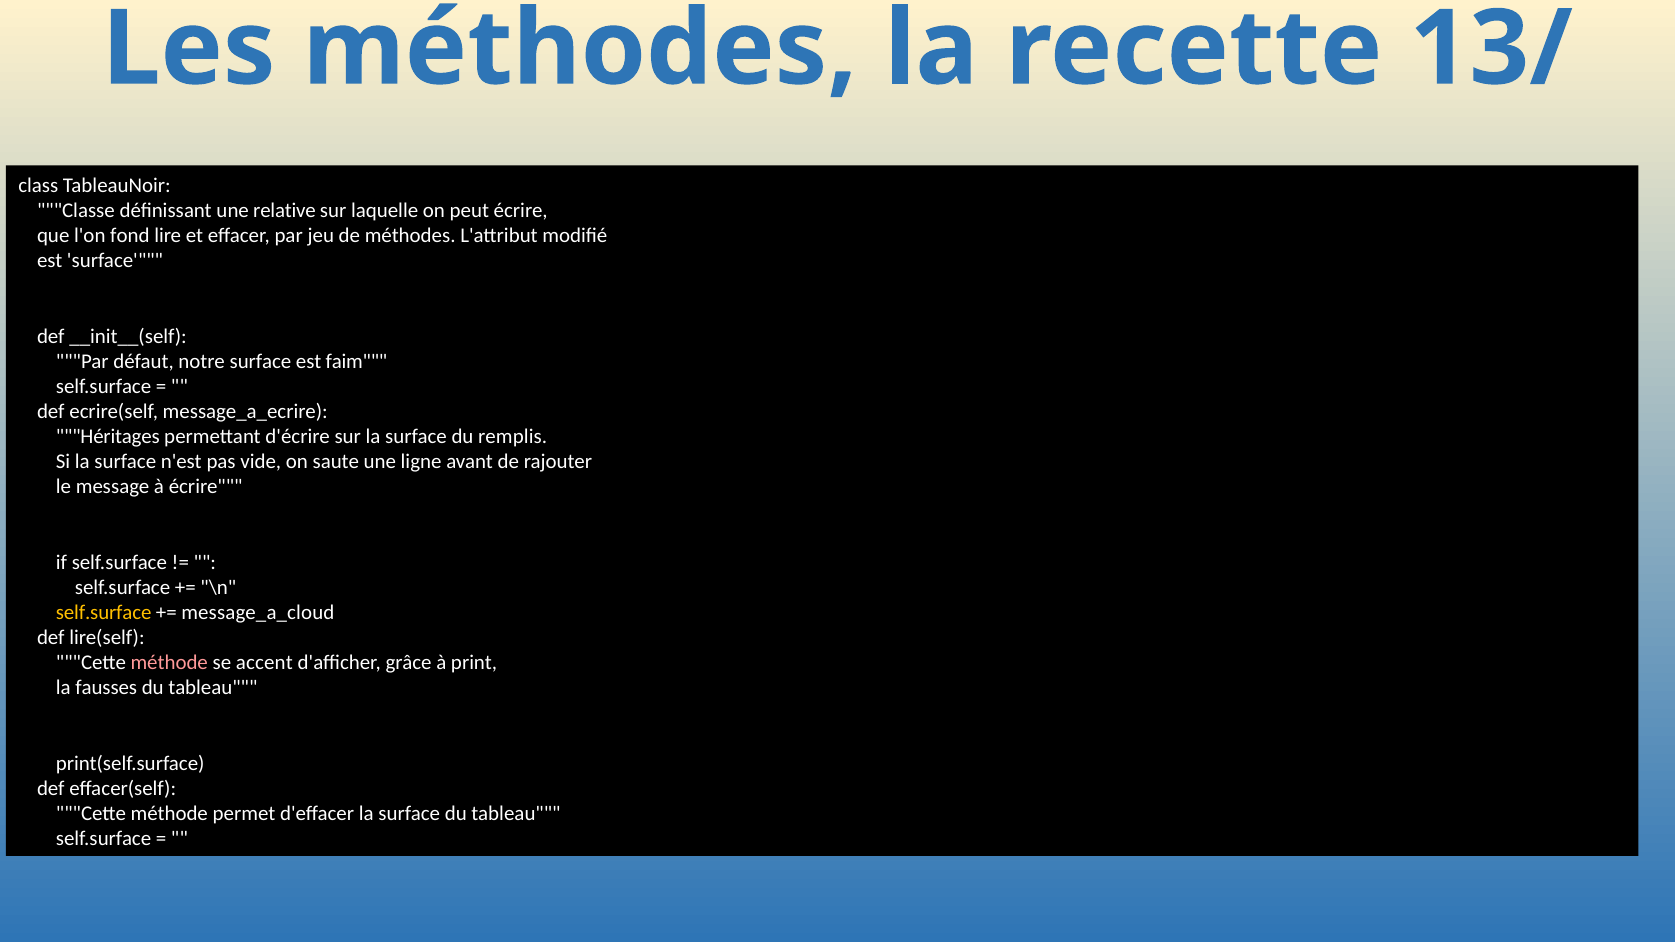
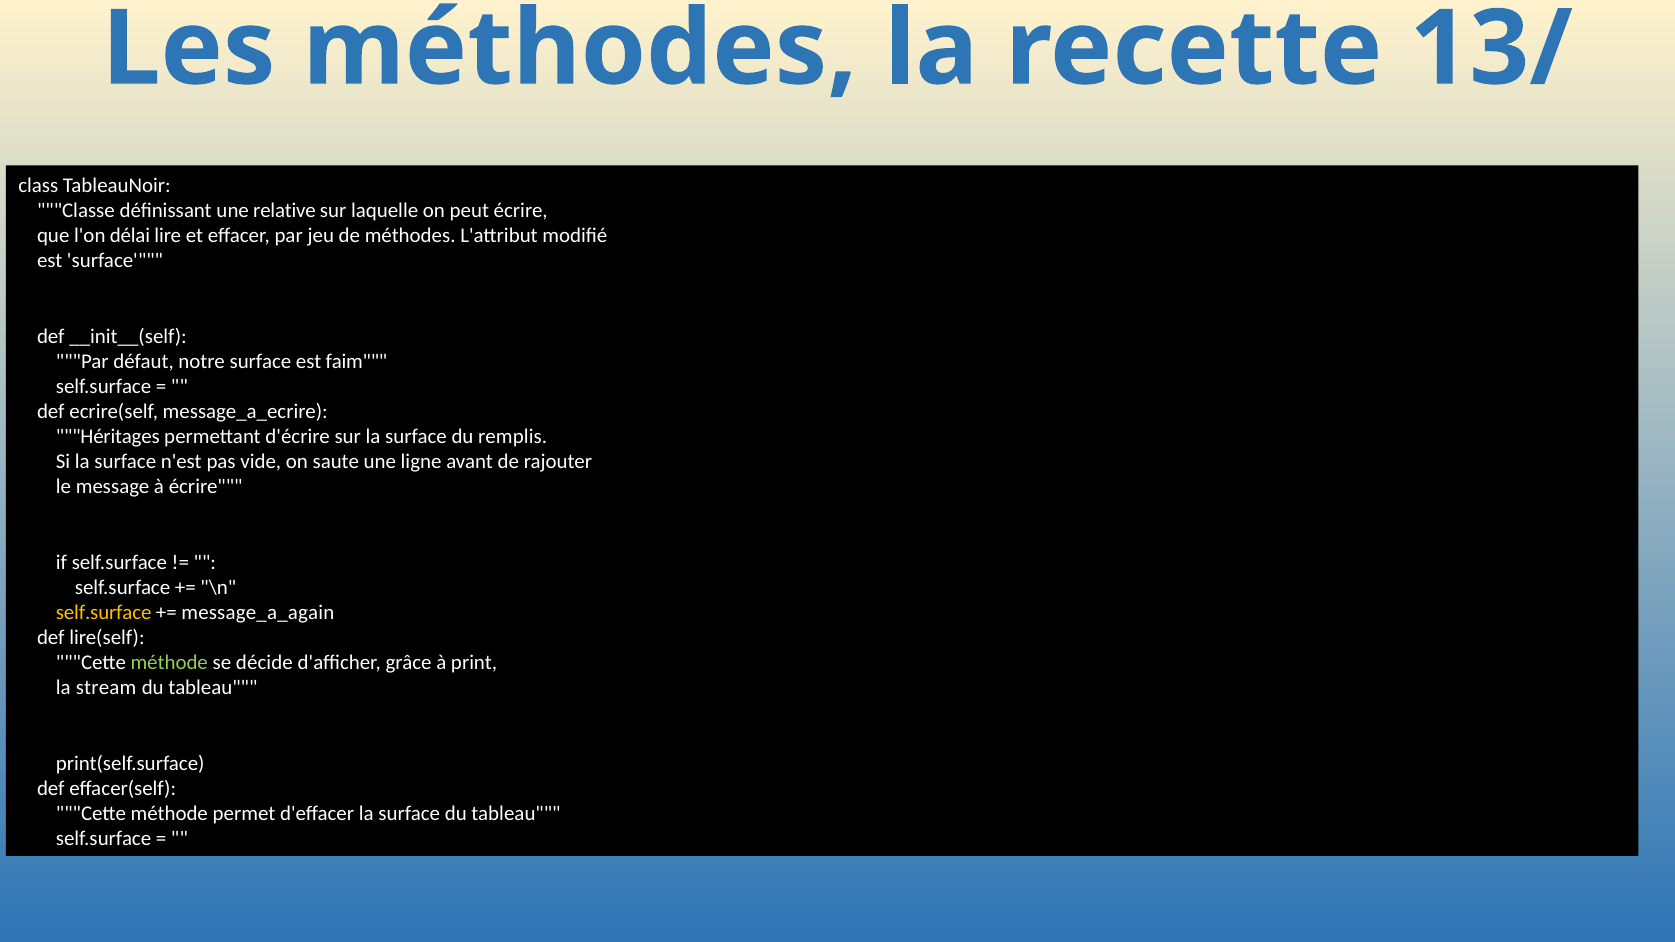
fond: fond -> délai
message_a_cloud: message_a_cloud -> message_a_again
méthode at (169, 663) colour: pink -> light green
accent: accent -> décide
fausses: fausses -> stream
